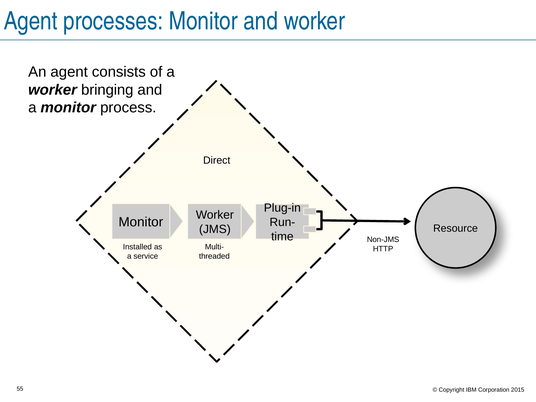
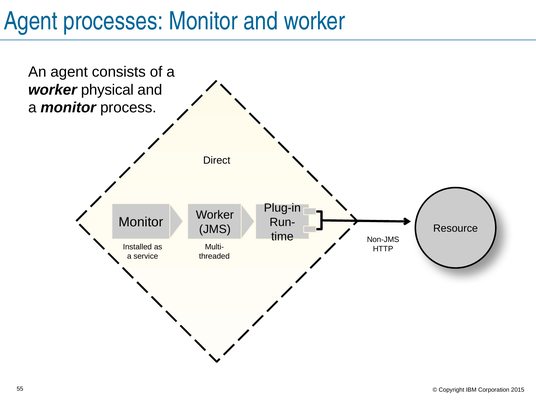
bringing: bringing -> physical
